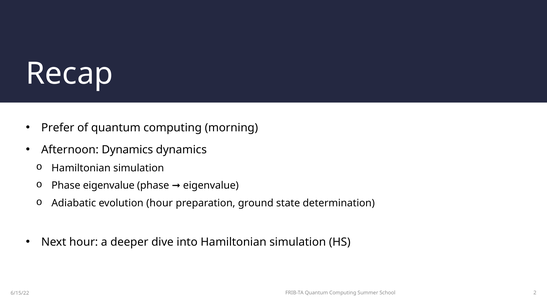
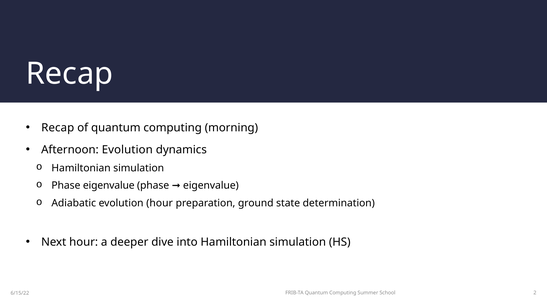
Prefer at (58, 128): Prefer -> Recap
Afternoon Dynamics: Dynamics -> Evolution
